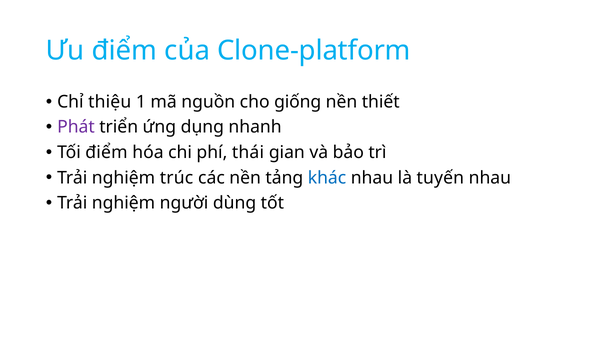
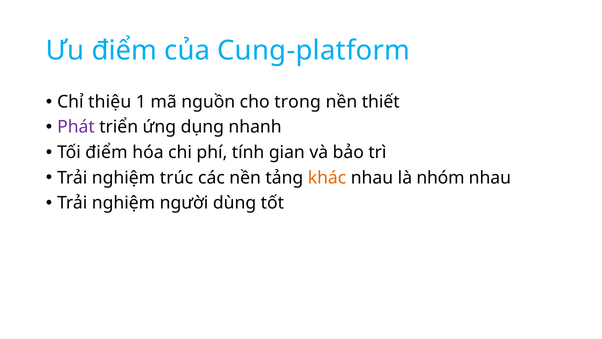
Clone-platform: Clone-platform -> Cung-platform
giống: giống -> trong
thái: thái -> tính
khác colour: blue -> orange
tuyến: tuyến -> nhóm
